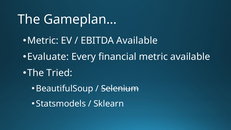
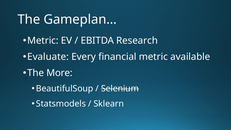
EBITDA Available: Available -> Research
Tried: Tried -> More
